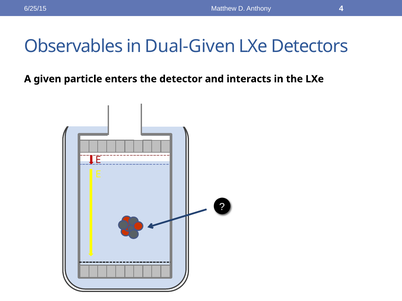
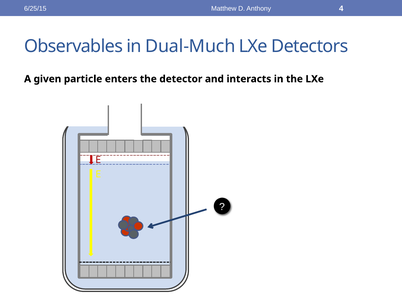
Dual-Given: Dual-Given -> Dual-Much
